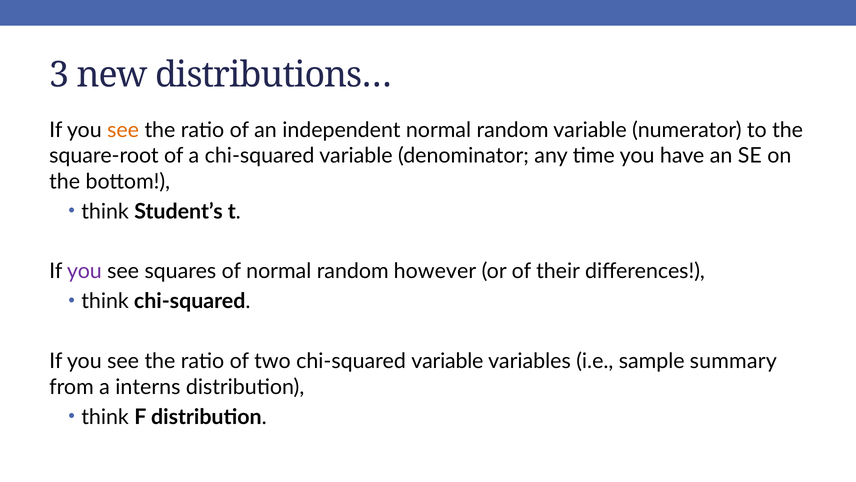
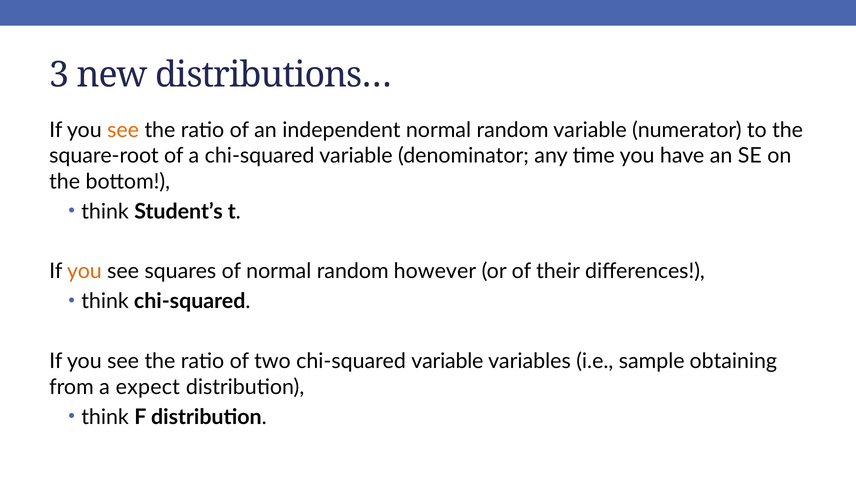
you at (84, 271) colour: purple -> orange
summary: summary -> obtaining
interns: interns -> expect
